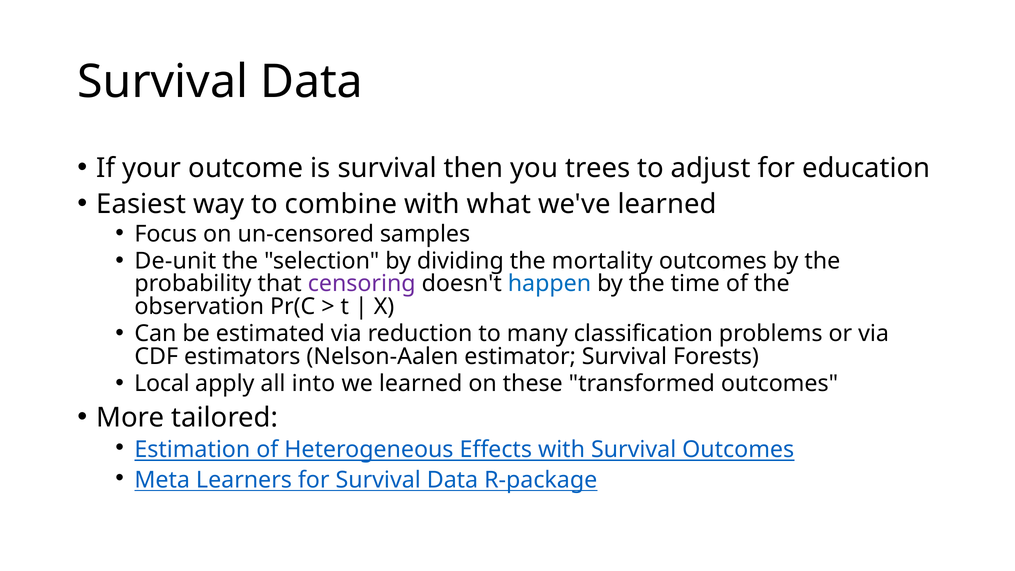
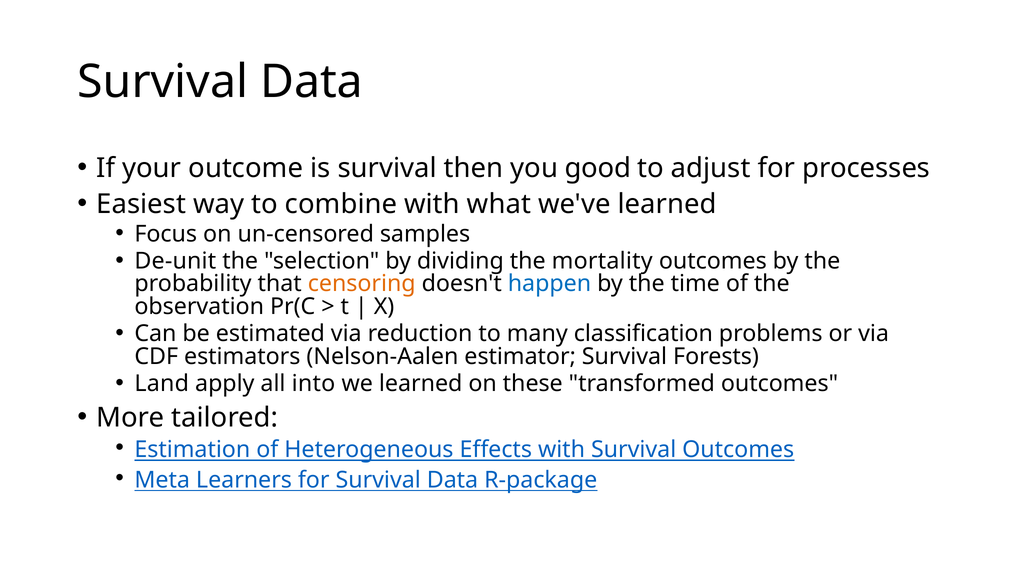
trees: trees -> good
education: education -> processes
censoring colour: purple -> orange
Local: Local -> Land
